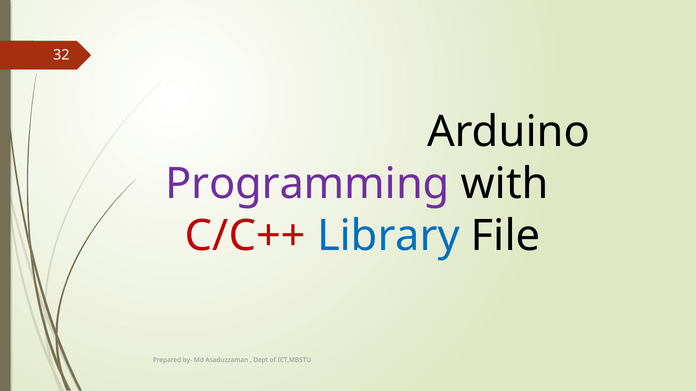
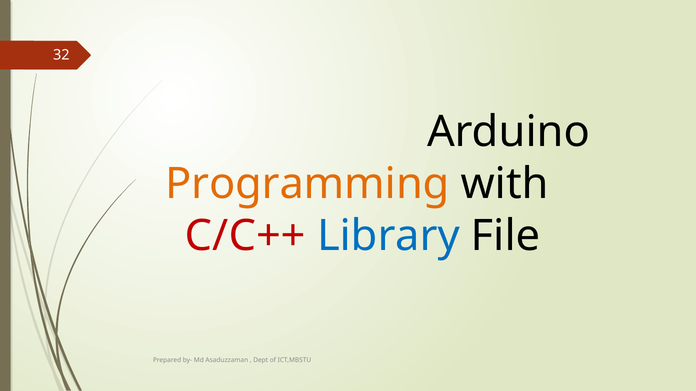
Programming colour: purple -> orange
